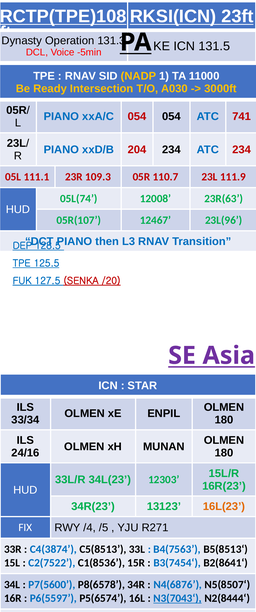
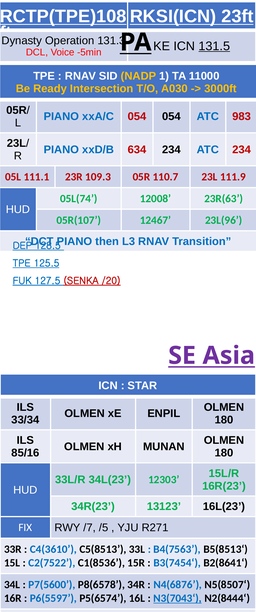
131.5 underline: none -> present
741: 741 -> 983
204: 204 -> 634
24/16: 24/16 -> 85/16
16L(23 colour: orange -> black
/4: /4 -> /7
C4(3874: C4(3874 -> C4(3610
